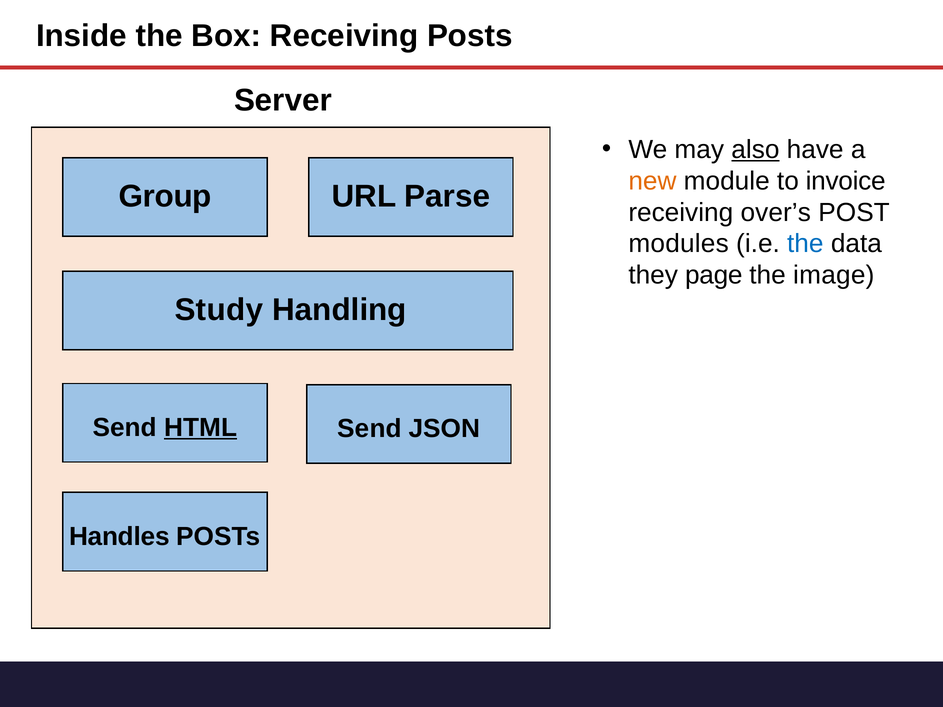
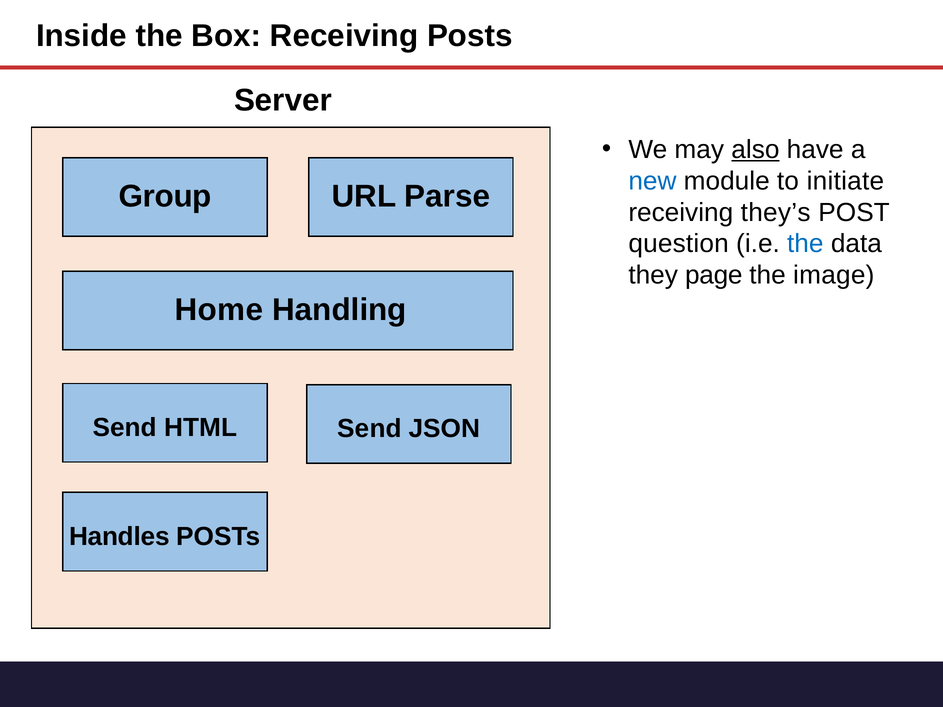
new colour: orange -> blue
invoice: invoice -> initiate
over’s: over’s -> they’s
modules: modules -> question
Study: Study -> Home
HTML underline: present -> none
